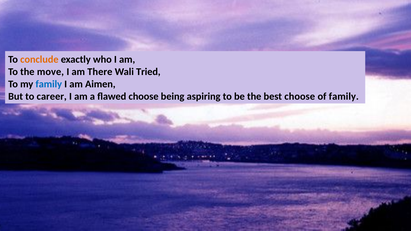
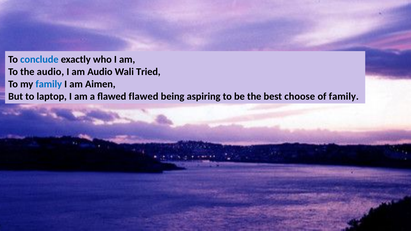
conclude colour: orange -> blue
the move: move -> audio
am There: There -> Audio
career: career -> laptop
flawed choose: choose -> flawed
